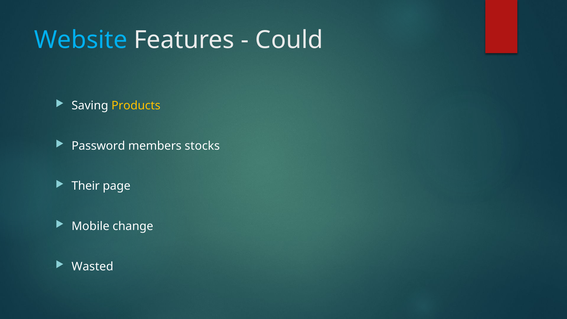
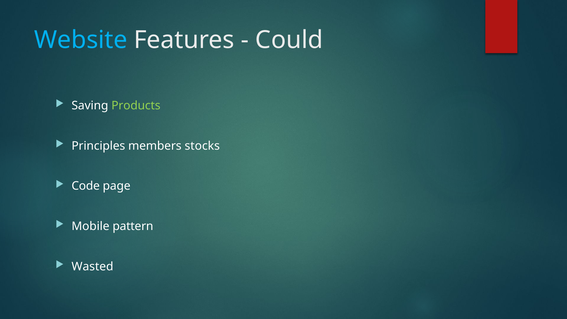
Products colour: yellow -> light green
Password: Password -> Principles
Their: Their -> Code
change: change -> pattern
